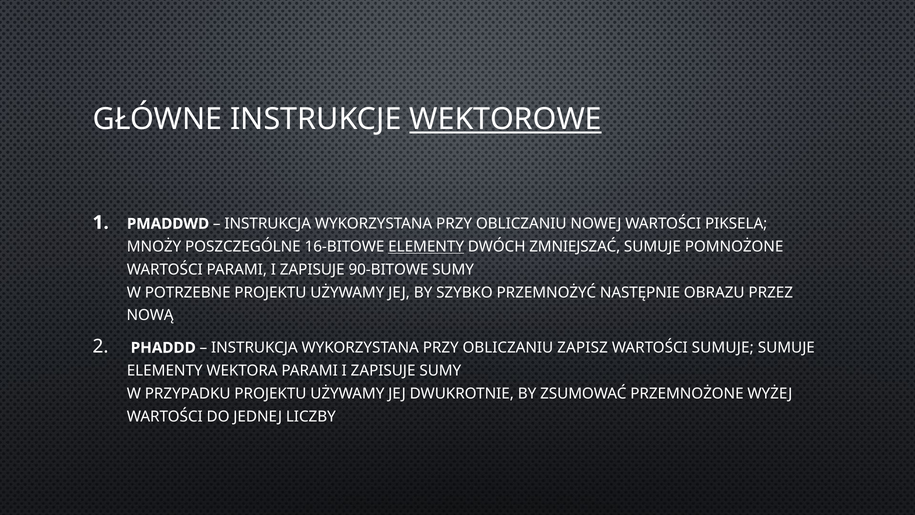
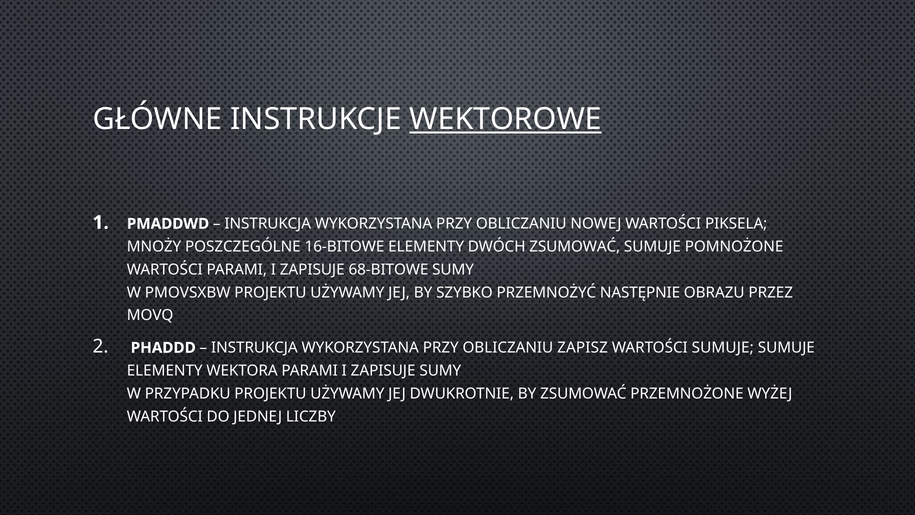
ELEMENTY at (426, 247) underline: present -> none
DWÓCH ZMNIEJSZAĆ: ZMNIEJSZAĆ -> ZSUMOWAĆ
90-BITOWE: 90-BITOWE -> 68-BITOWE
POTRZEBNE: POTRZEBNE -> PMOVSXBW
NOWĄ: NOWĄ -> MOVQ
